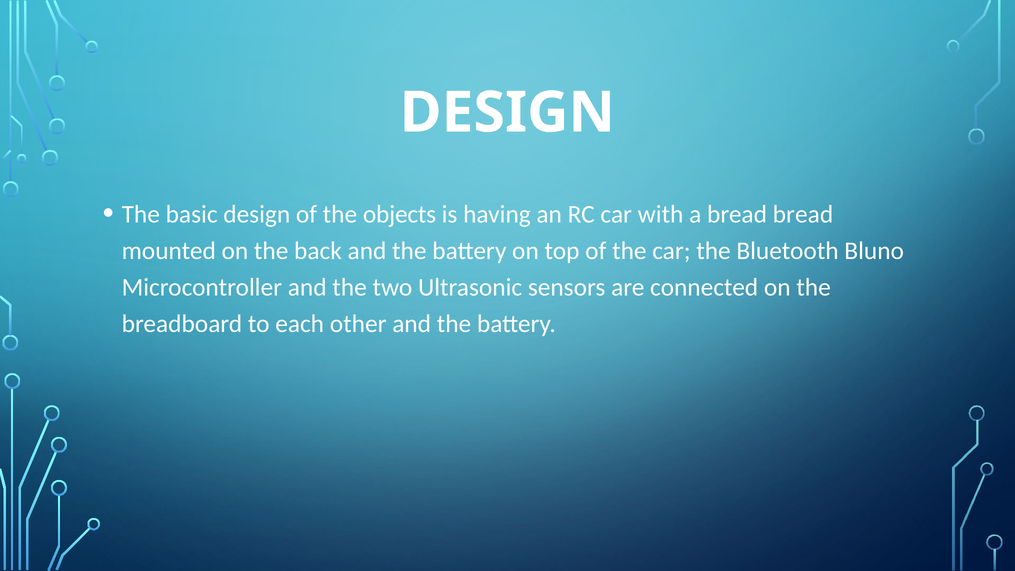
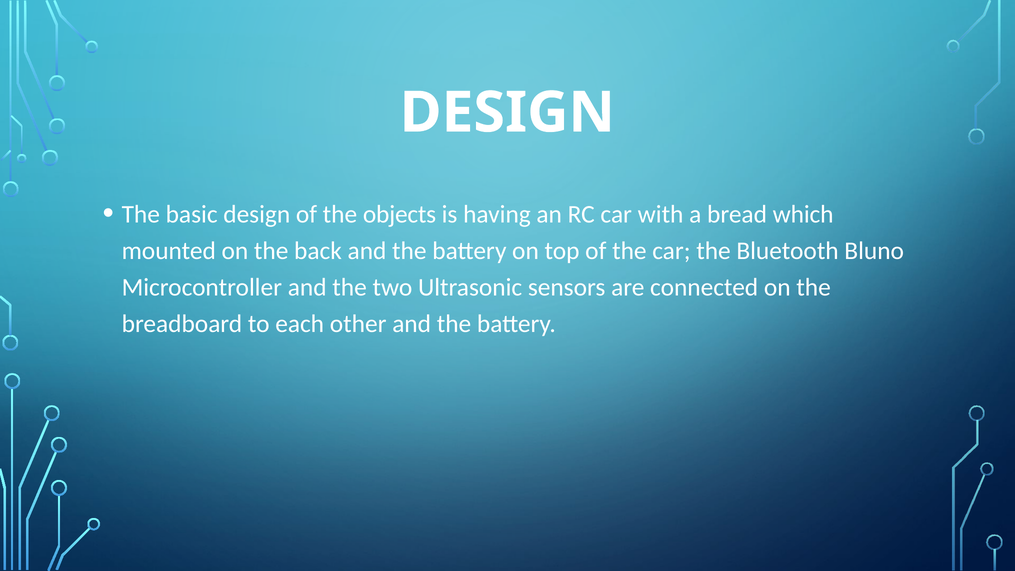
bread bread: bread -> which
